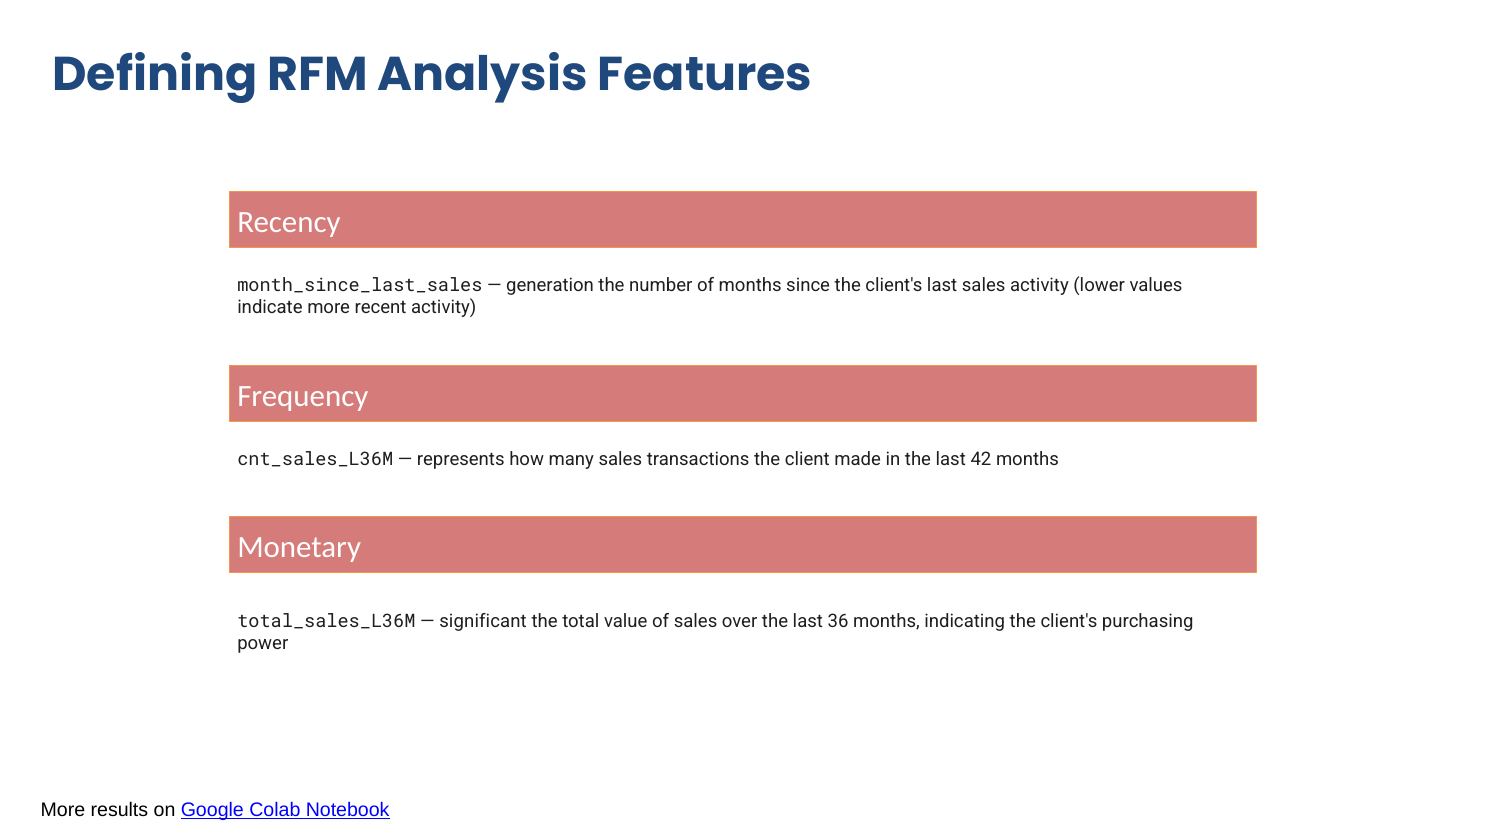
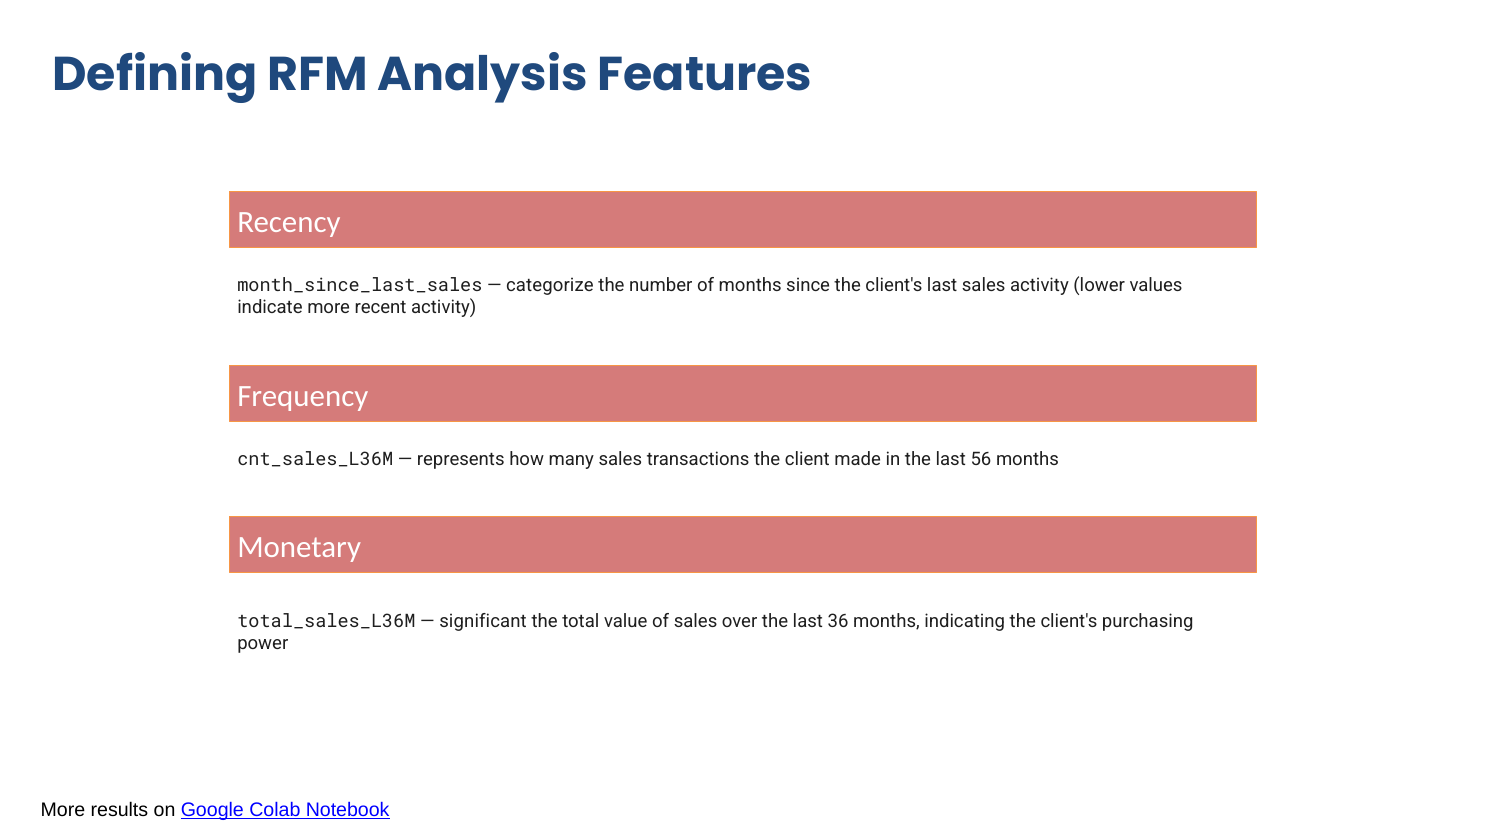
generation: generation -> categorize
42: 42 -> 56
